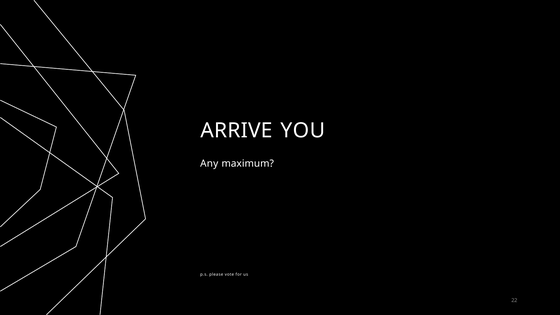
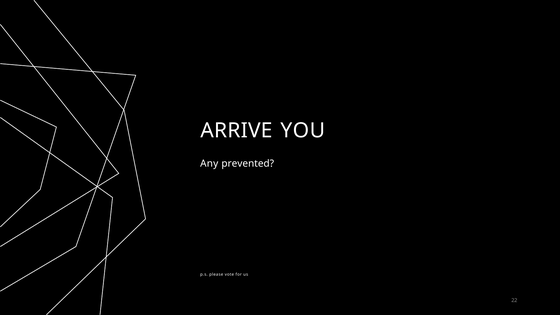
maximum: maximum -> prevented
